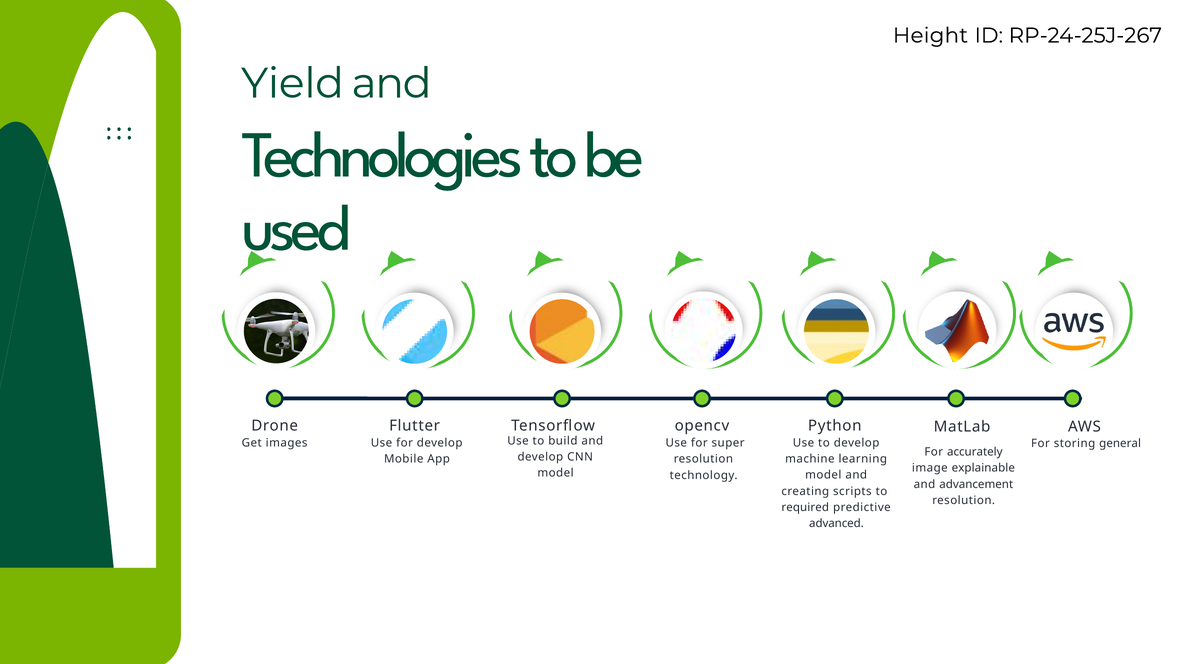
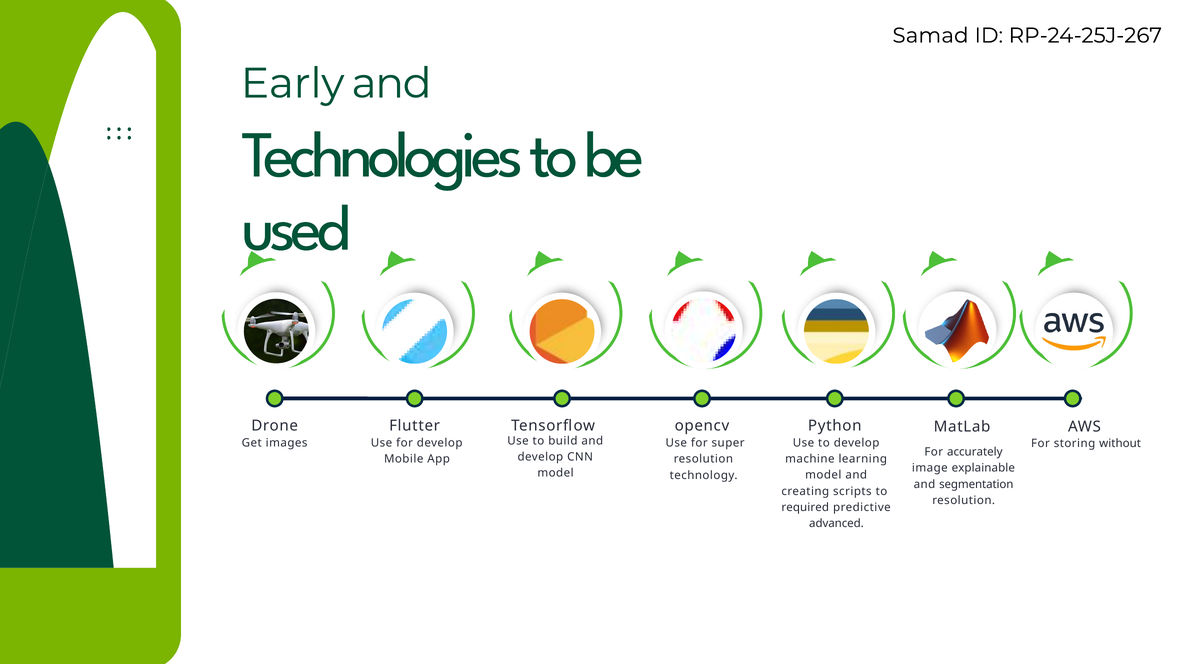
Height: Height -> Samad
Yield: Yield -> Early
general: general -> without
advancement: advancement -> segmentation
